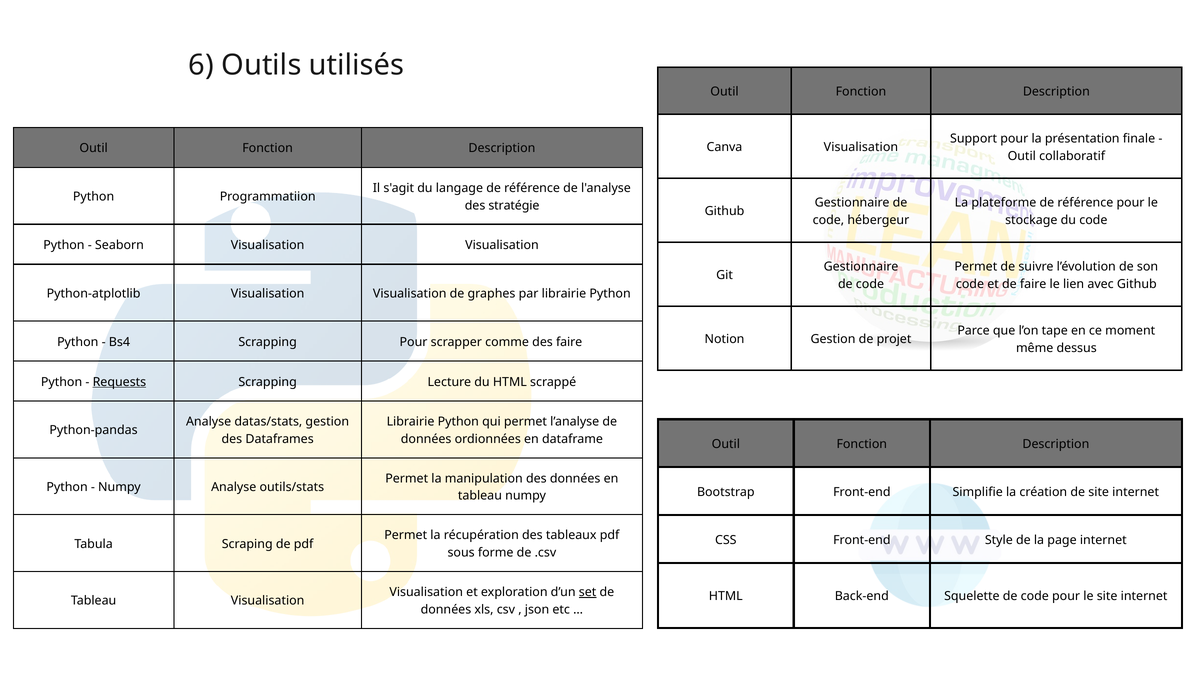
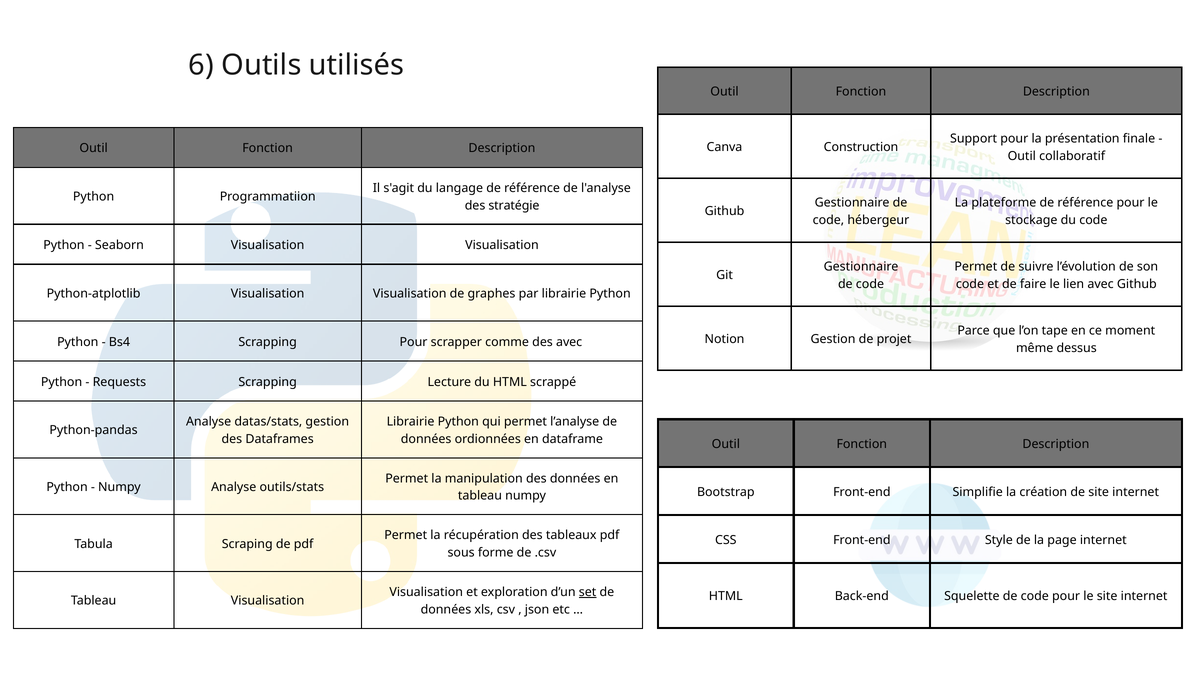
Canva Visualisation: Visualisation -> Construction
des faire: faire -> avec
Requests underline: present -> none
